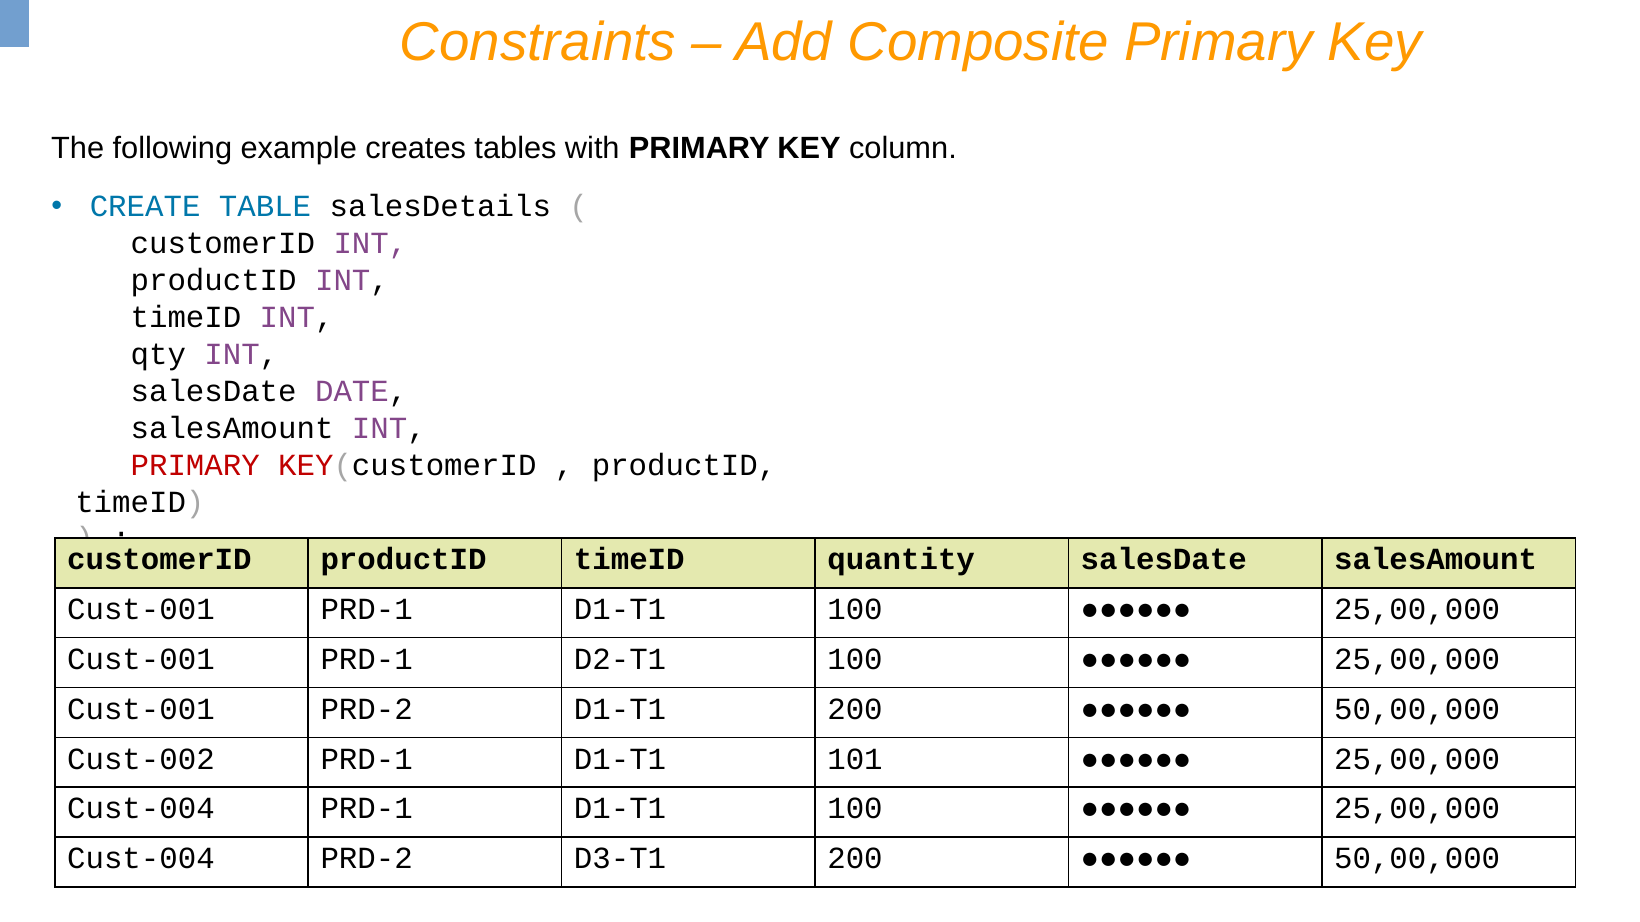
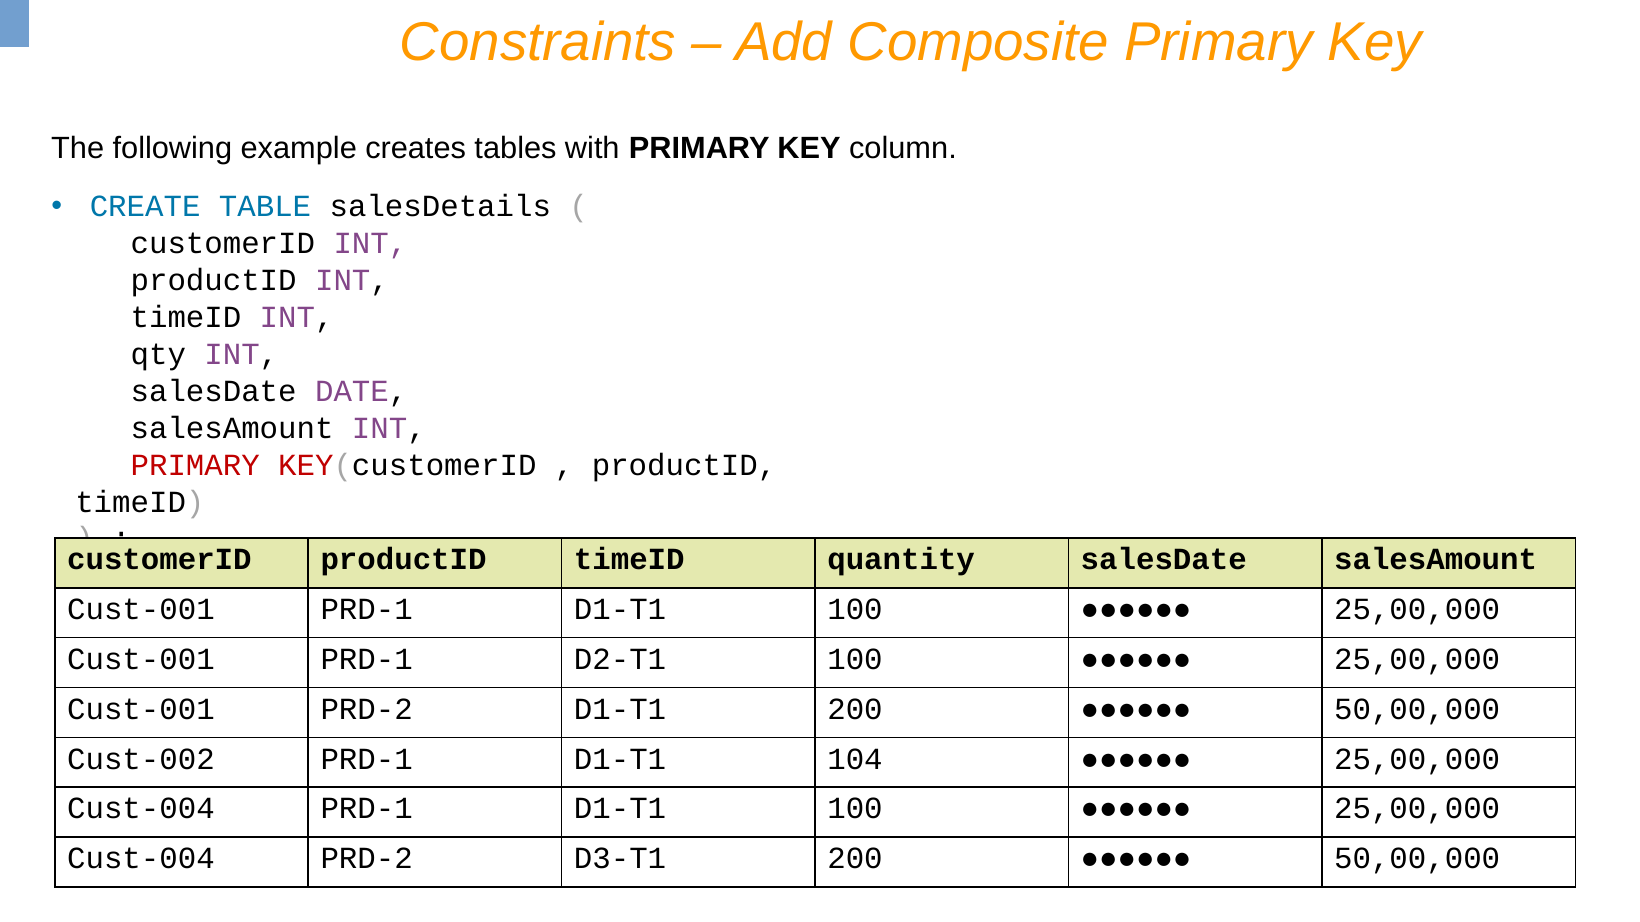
101: 101 -> 104
